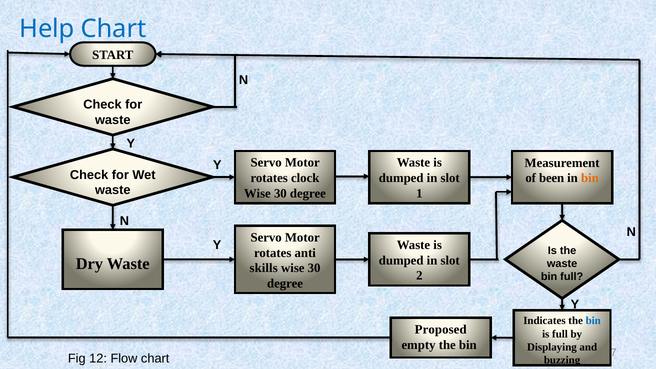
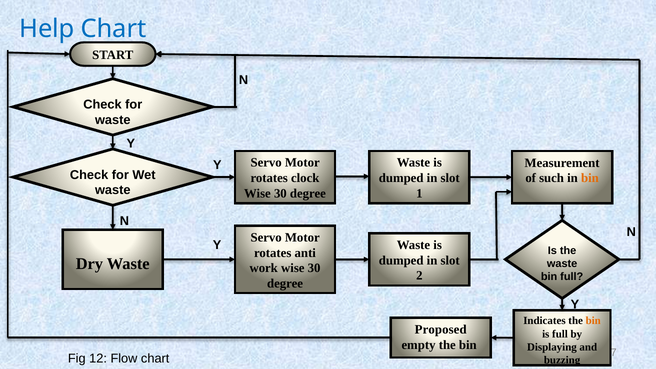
been: been -> such
skills: skills -> work
bin at (593, 321) colour: blue -> orange
